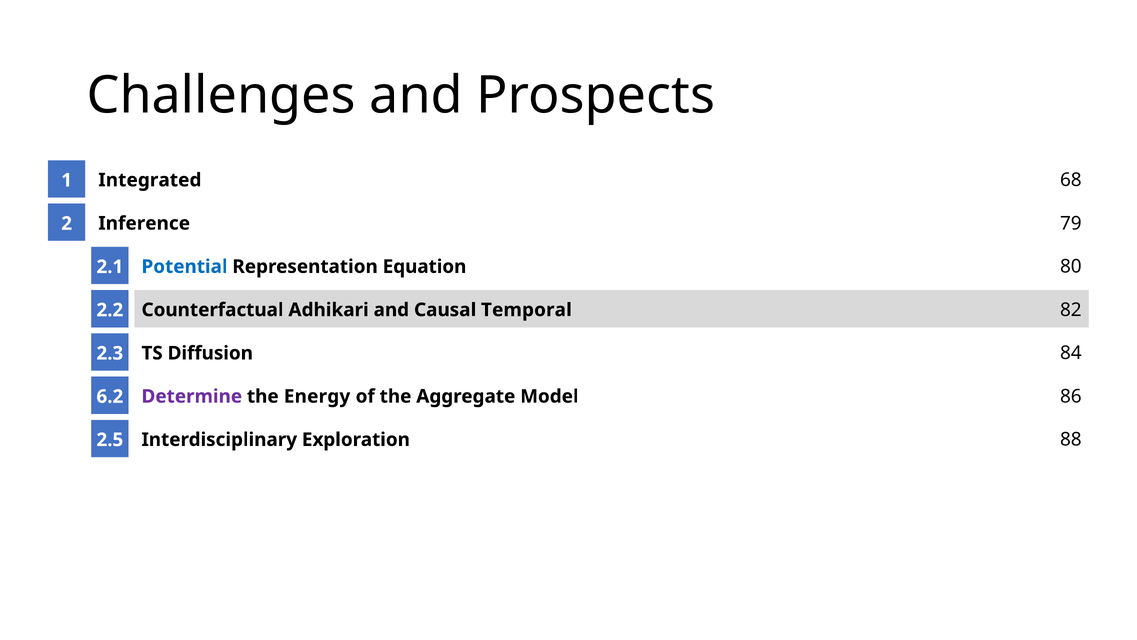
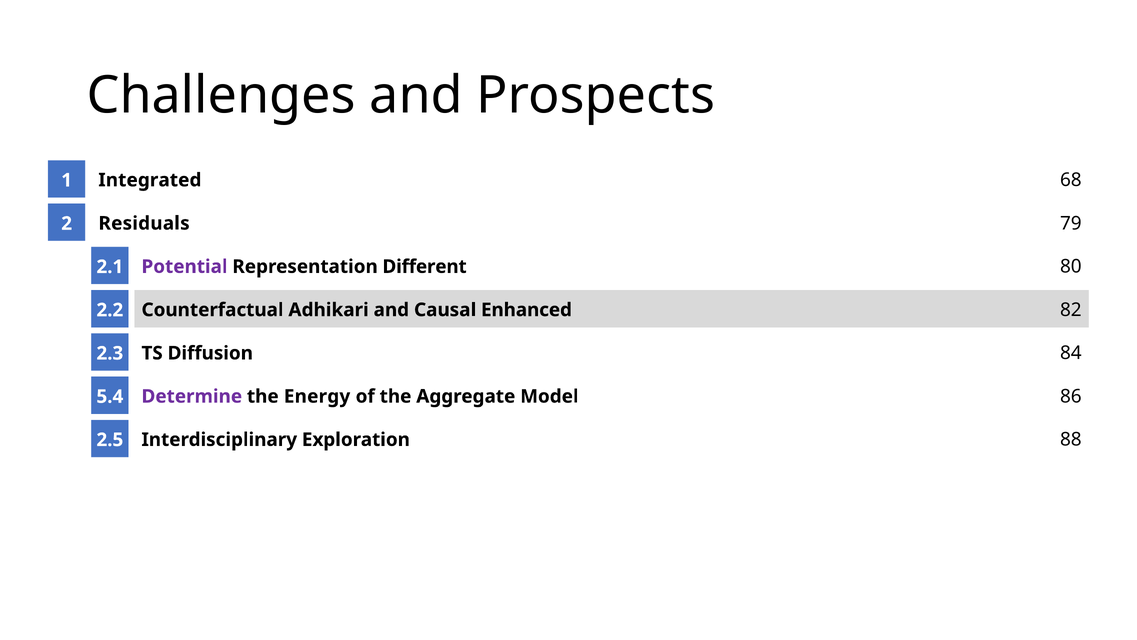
Inference: Inference -> Residuals
Potential colour: blue -> purple
Equation: Equation -> Different
Temporal: Temporal -> Enhanced
6.2: 6.2 -> 5.4
